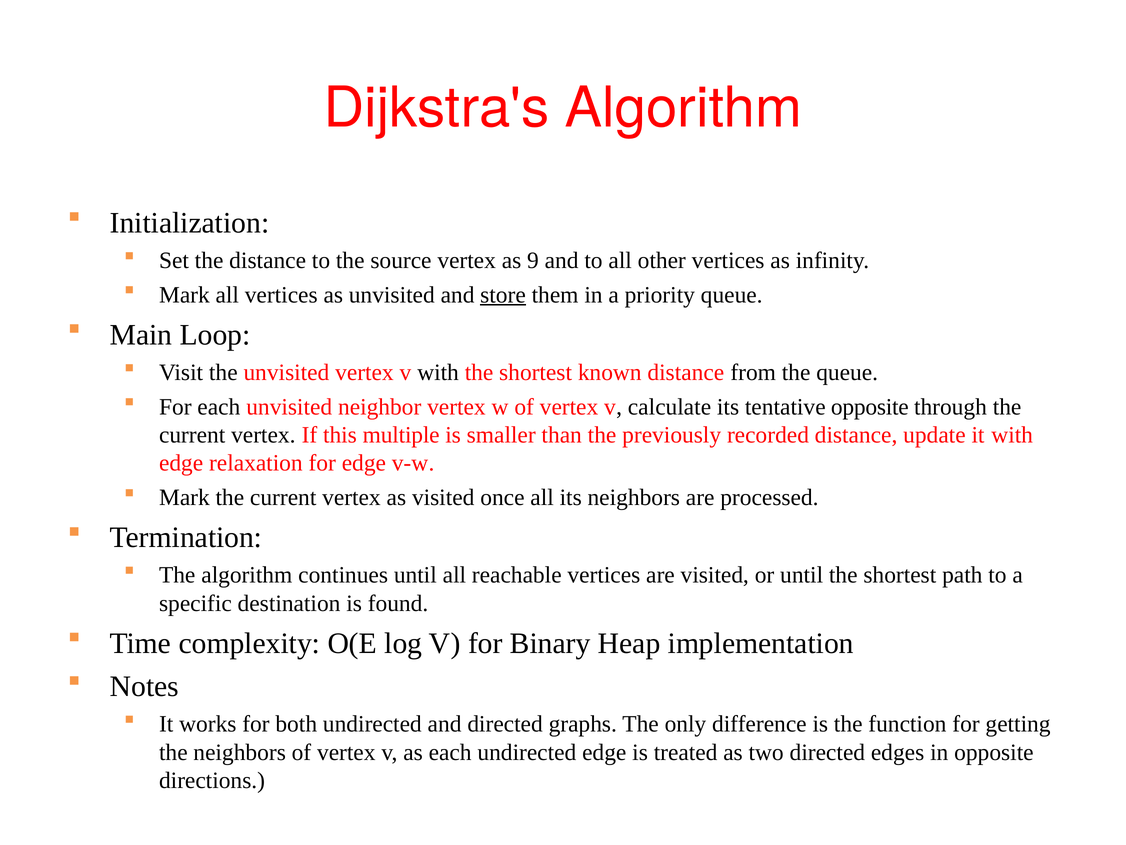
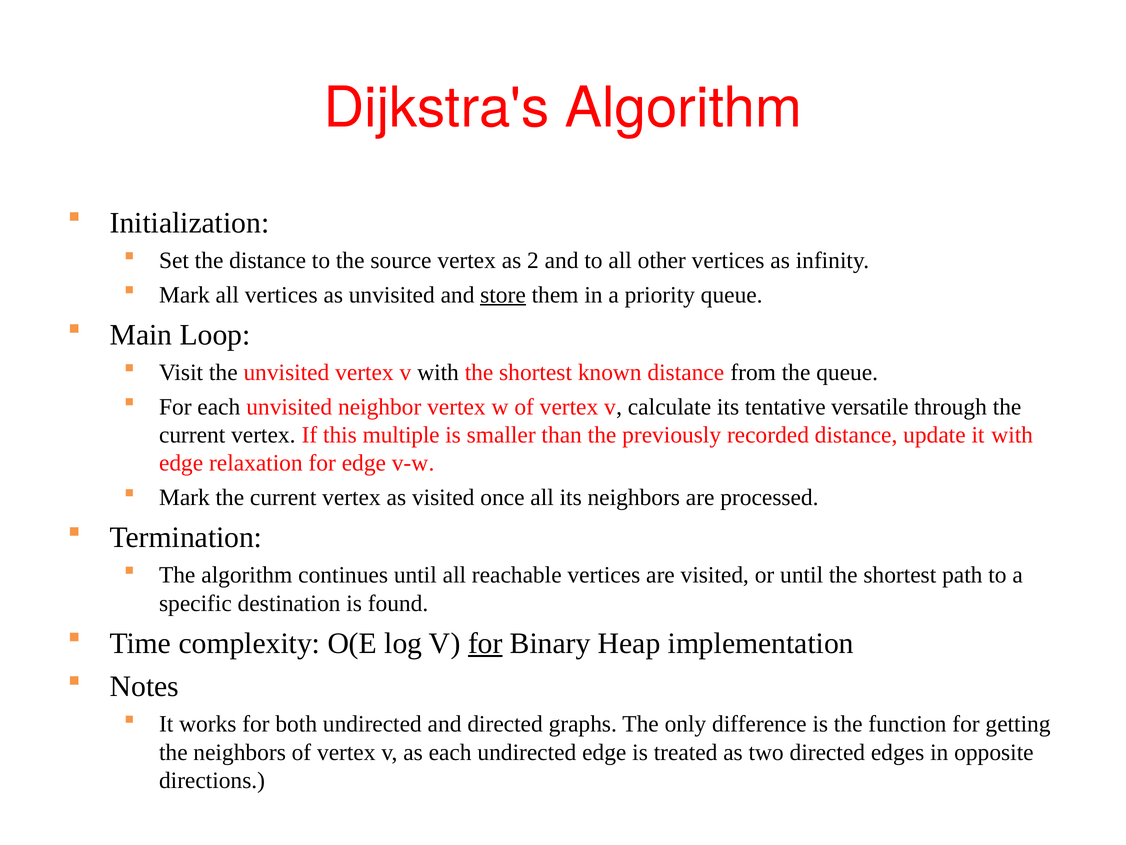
9: 9 -> 2
tentative opposite: opposite -> versatile
for at (485, 643) underline: none -> present
